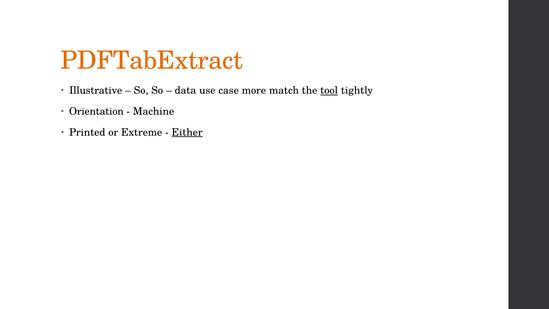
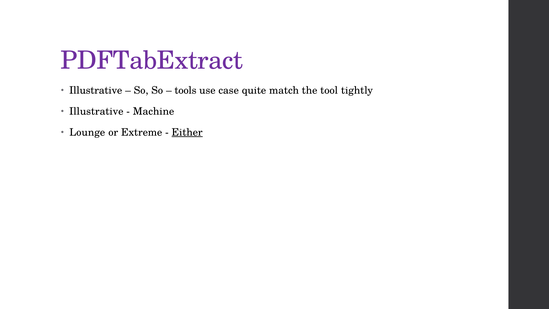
PDFTabExtract colour: orange -> purple
data: data -> tools
more: more -> quite
tool underline: present -> none
Orientation at (96, 111): Orientation -> Illustrative
Printed: Printed -> Lounge
